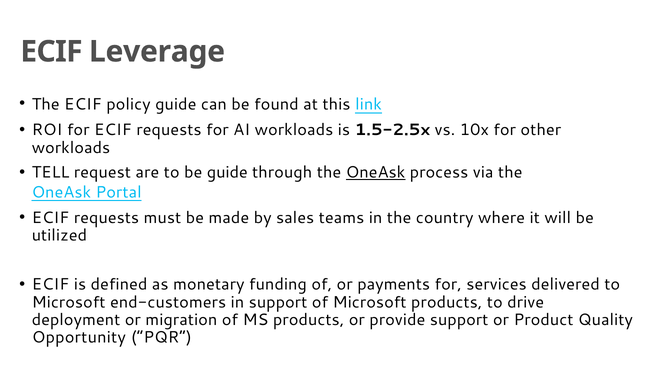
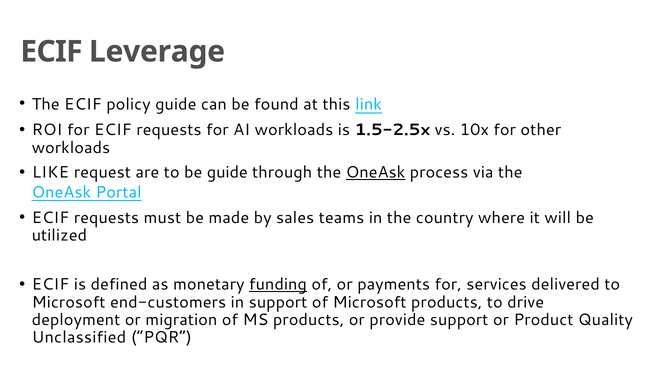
TELL: TELL -> LIKE
funding underline: none -> present
Opportunity: Opportunity -> Unclassified
